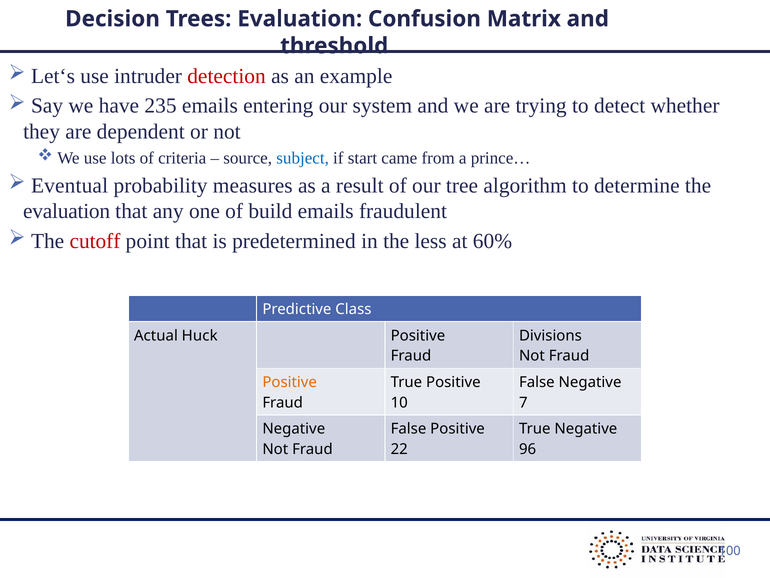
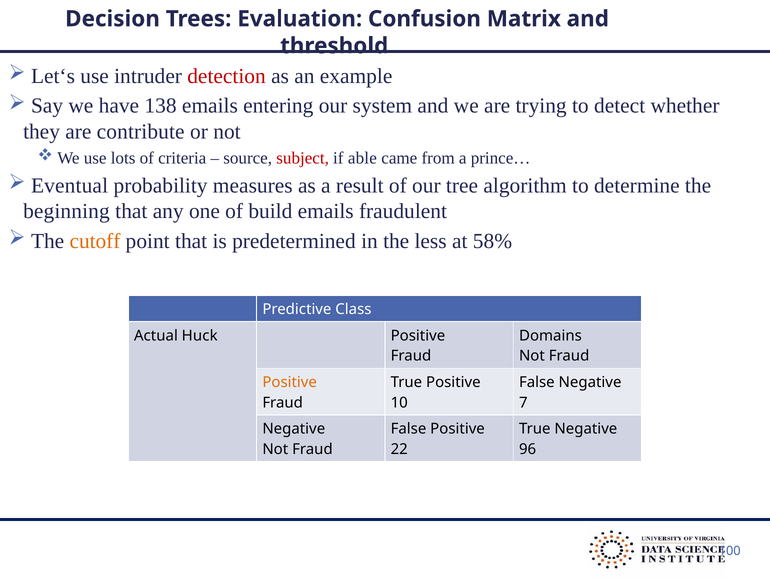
235: 235 -> 138
dependent: dependent -> contribute
subject colour: blue -> red
start: start -> able
evaluation at (67, 211): evaluation -> beginning
cutoff colour: red -> orange
60%: 60% -> 58%
Divisions: Divisions -> Domains
